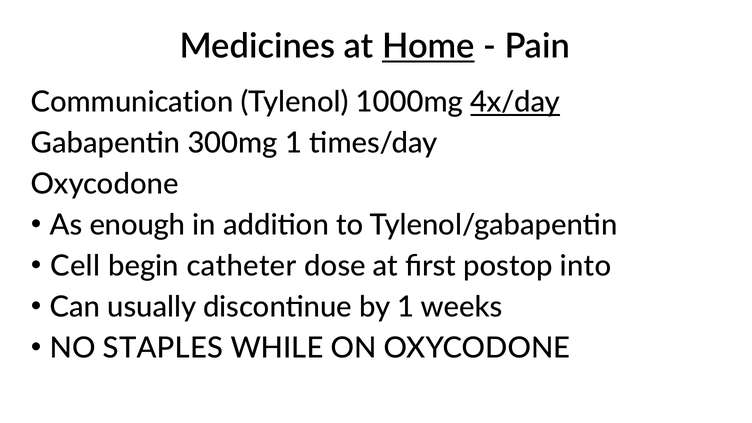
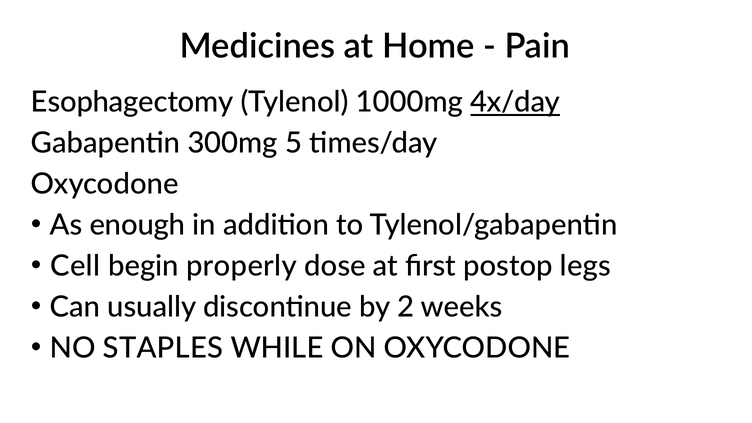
Home underline: present -> none
Communication: Communication -> Esophagectomy
300mg 1: 1 -> 5
catheter: catheter -> properly
into: into -> legs
by 1: 1 -> 2
